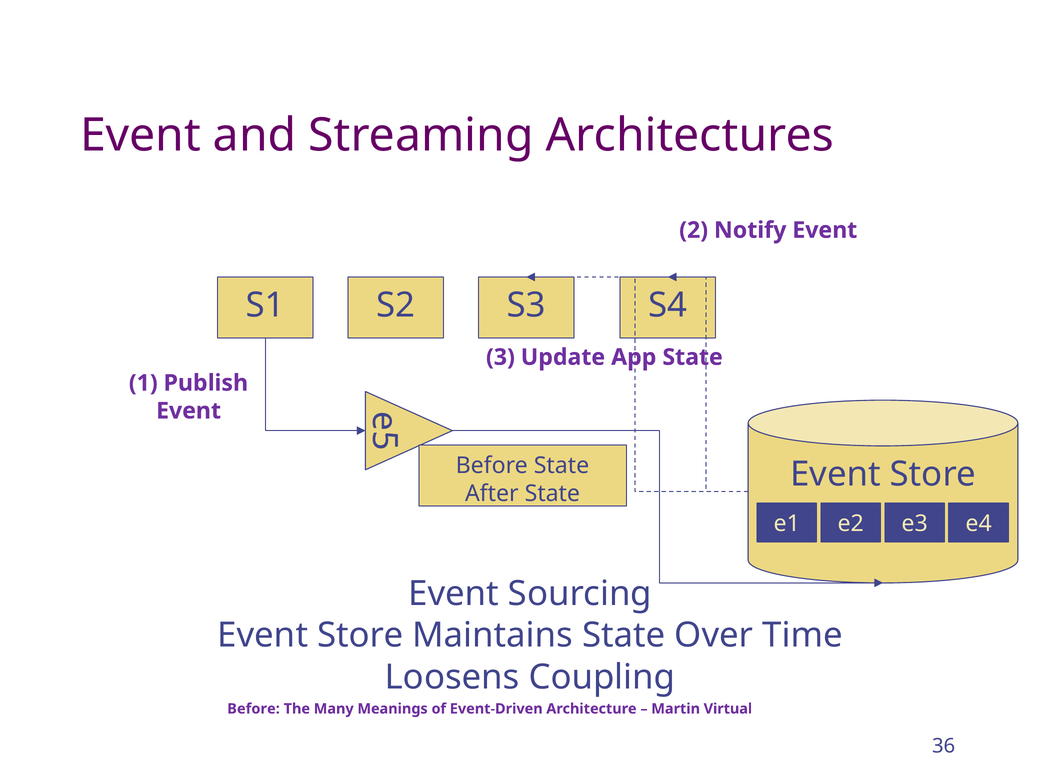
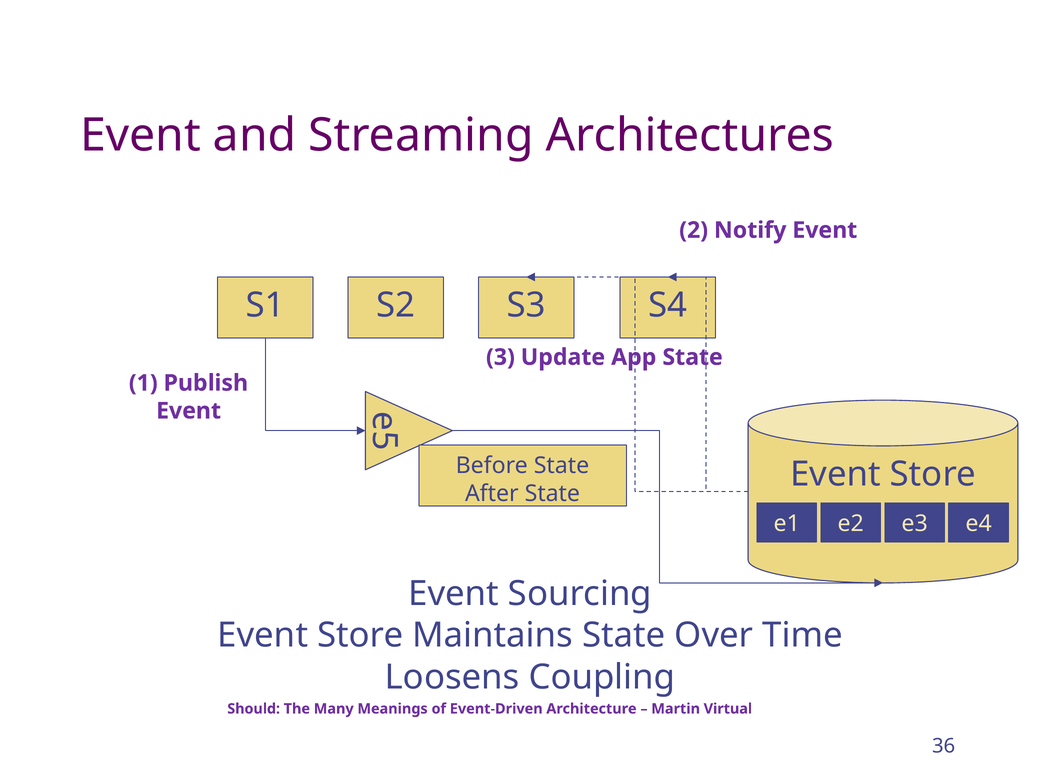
Before at (254, 709): Before -> Should
